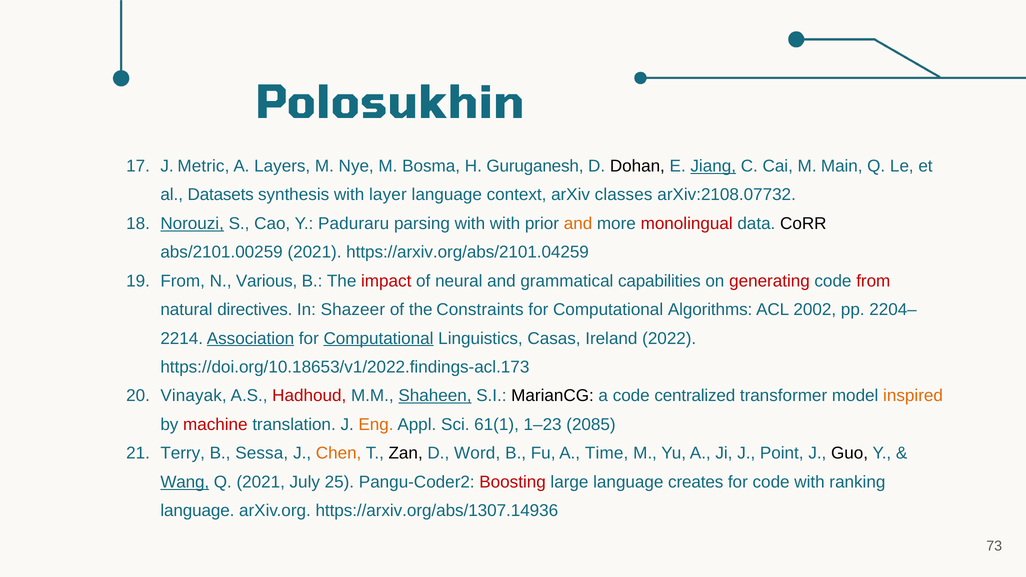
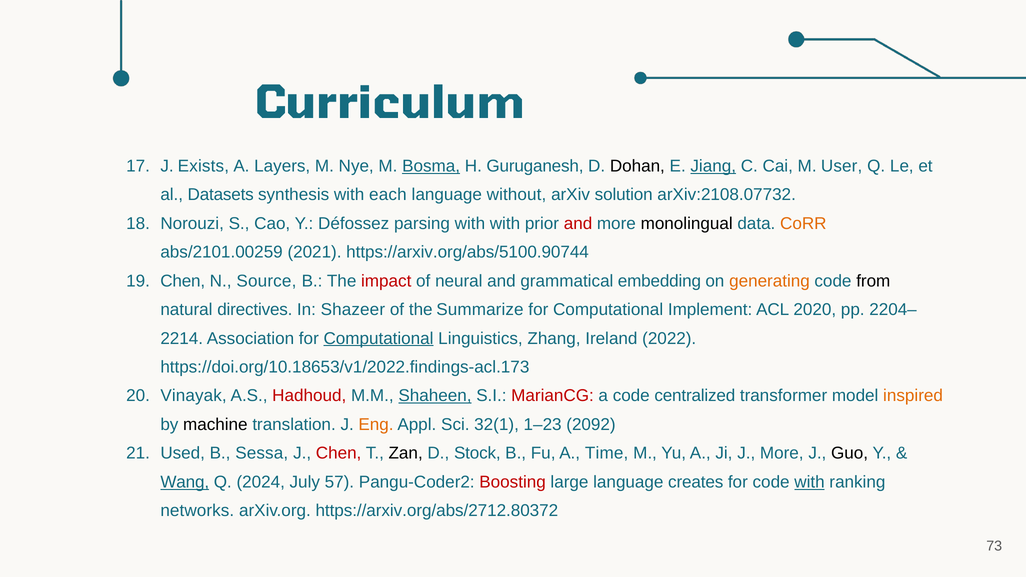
Polosukhin: Polosukhin -> Curriculum
Metric: Metric -> Exists
Bosma underline: none -> present
Main: Main -> User
layer: layer -> each
context: context -> without
classes: classes -> solution
Norouzi underline: present -> none
Paduraru: Paduraru -> Défossez
and at (578, 224) colour: orange -> red
monolingual colour: red -> black
CoRR colour: black -> orange
https://arxiv.org/abs/2101.04259: https://arxiv.org/abs/2101.04259 -> https://arxiv.org/abs/5100.90744
From at (183, 281): From -> Chen
Various: Various -> Source
capabilities: capabilities -> embedding
generating colour: red -> orange
from at (873, 281) colour: red -> black
Constraints: Constraints -> Summarize
Algorithms: Algorithms -> Implement
2002: 2002 -> 2020
Association underline: present -> none
Casas: Casas -> Zhang
MarianCG colour: black -> red
machine colour: red -> black
61(1: 61(1 -> 32(1
2085: 2085 -> 2092
Terry: Terry -> Used
Chen at (339, 453) colour: orange -> red
Word: Word -> Stock
J Point: Point -> More
Q 2021: 2021 -> 2024
25: 25 -> 57
with at (810, 482) underline: none -> present
language at (197, 511): language -> networks
https://arxiv.org/abs/1307.14936: https://arxiv.org/abs/1307.14936 -> https://arxiv.org/abs/2712.80372
